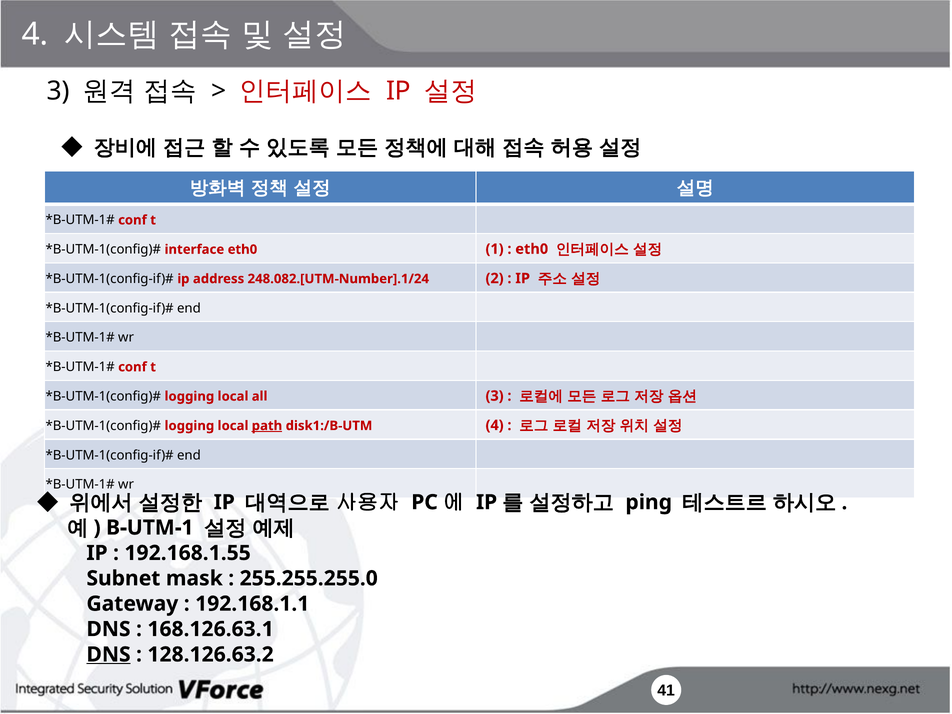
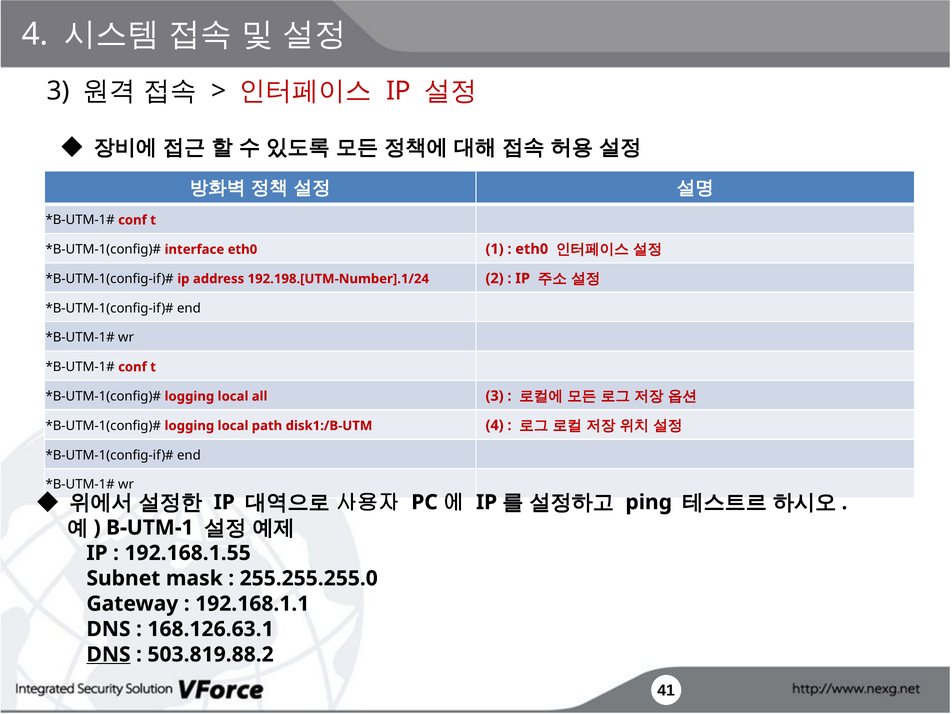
248.082.[UTM-Number].1/24: 248.082.[UTM-Number].1/24 -> 192.198.[UTM-Number].1/24
path underline: present -> none
128.126.63.2: 128.126.63.2 -> 503.819.88.2
